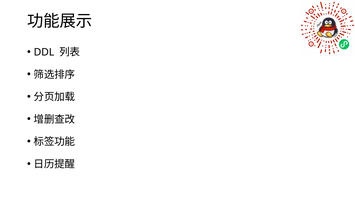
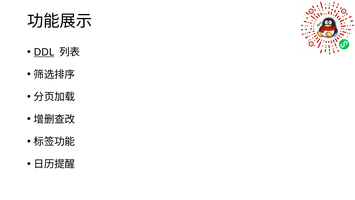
DDL underline: none -> present
